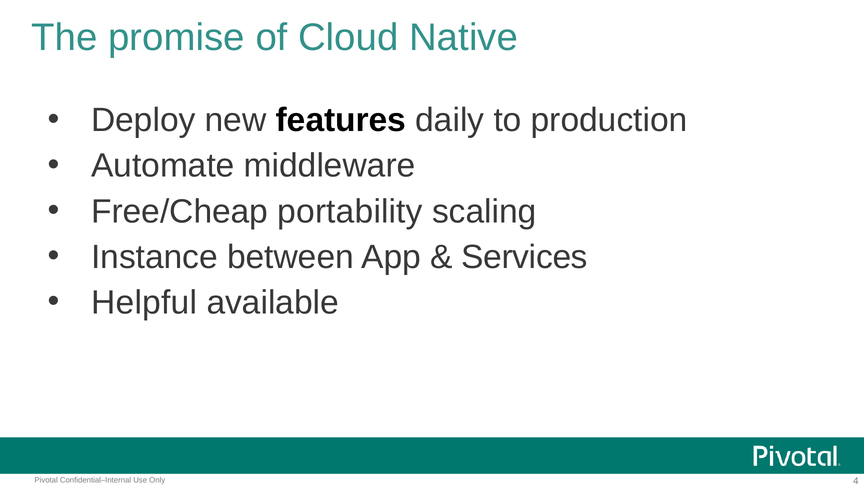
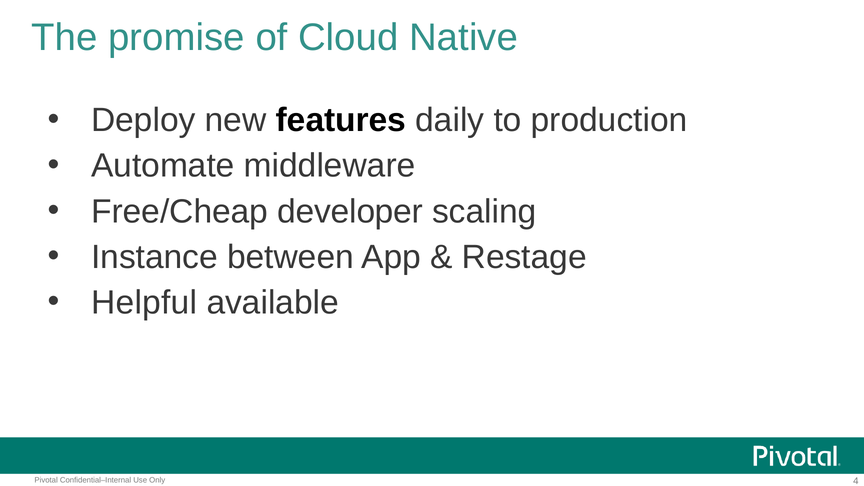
portability: portability -> developer
Services: Services -> Restage
